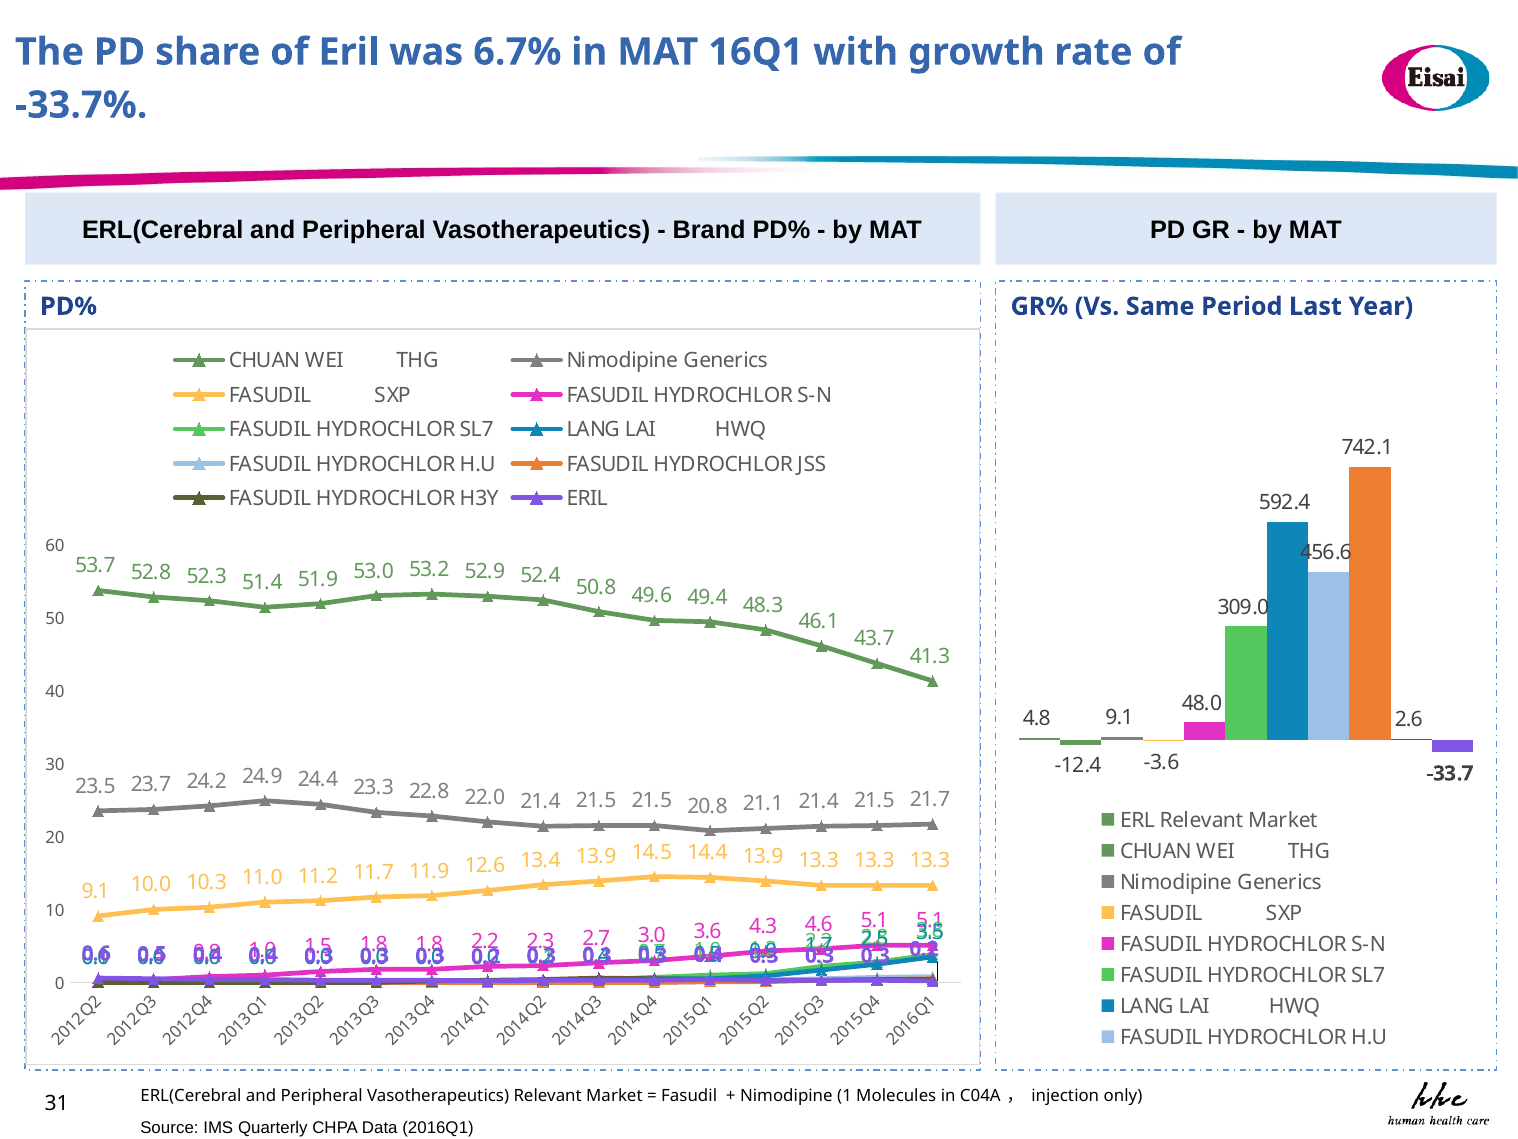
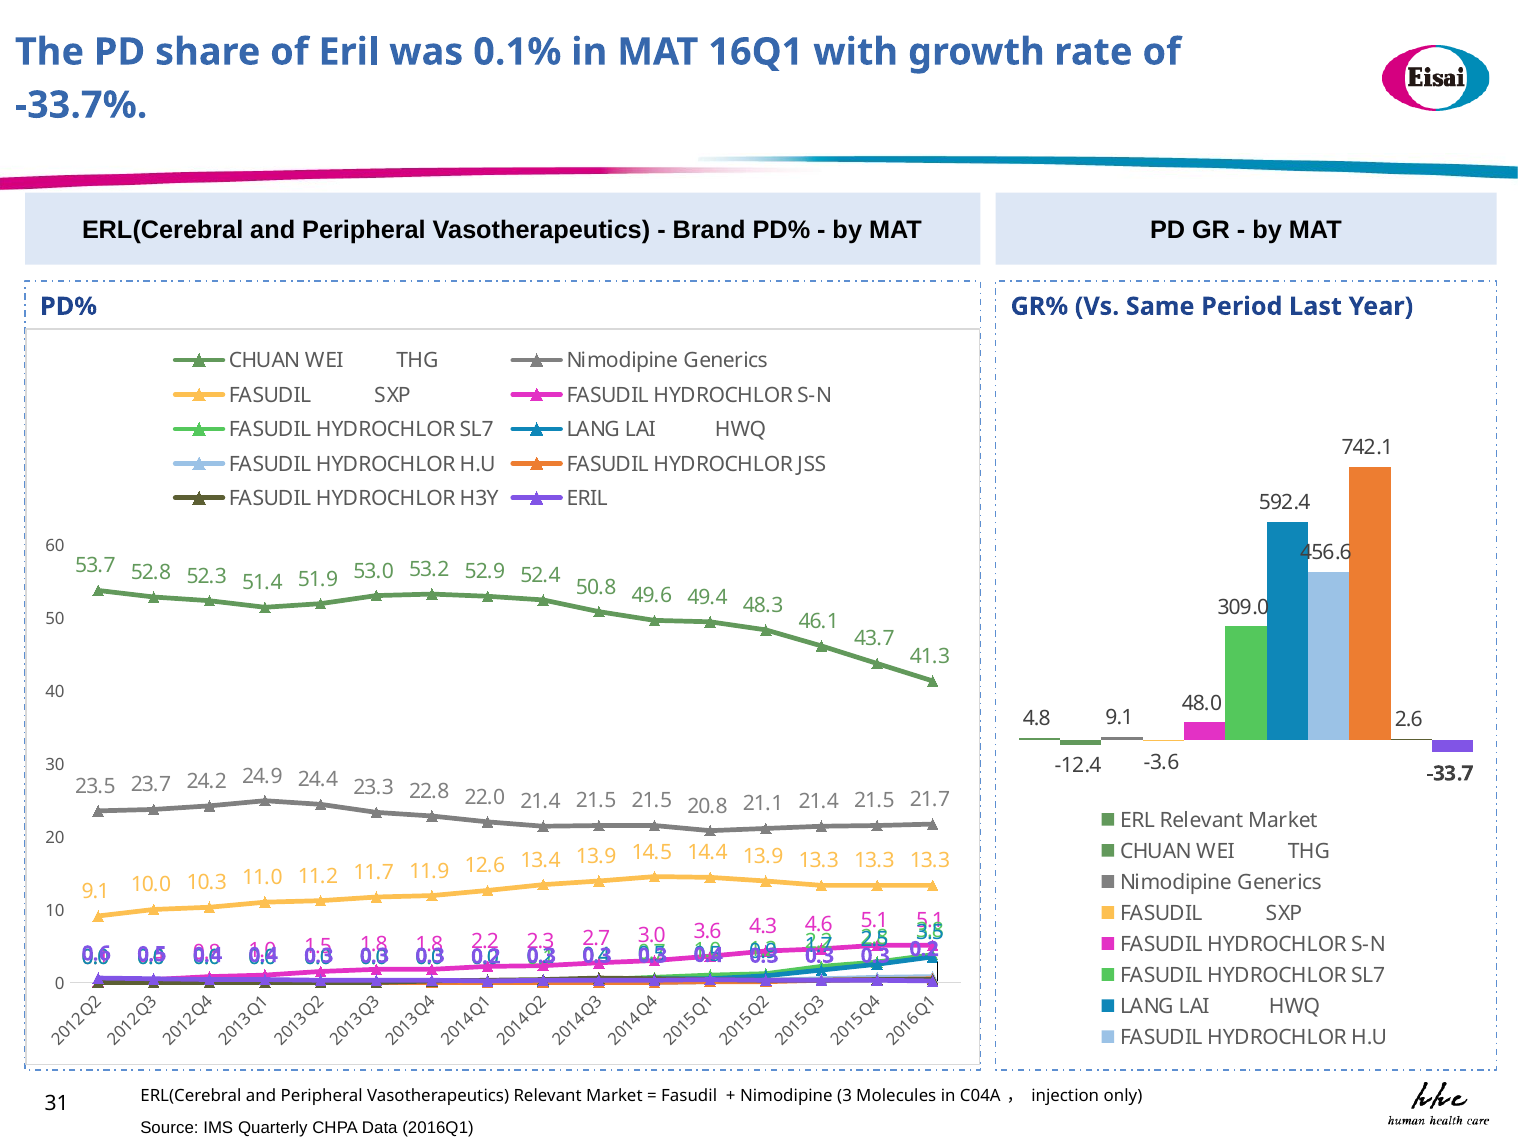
6.7%: 6.7% -> 0.1%
Nimodipine 1: 1 -> 3
